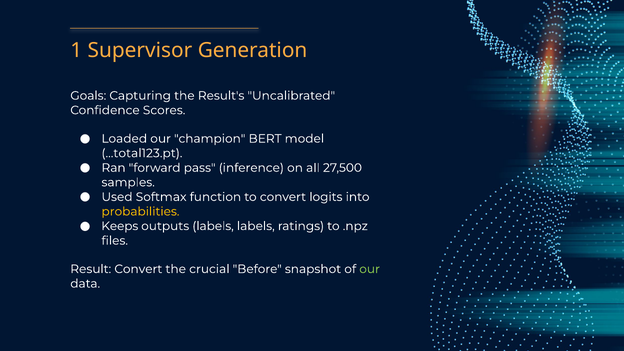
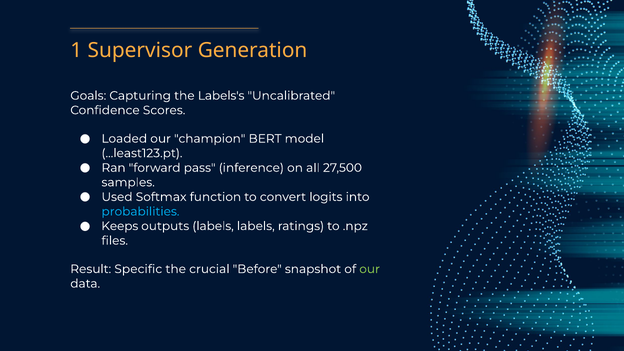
Result's: Result's -> Labels's
...total123.pt: ...total123.pt -> ...least123.pt
probabilities colour: yellow -> light blue
Result Convert: Convert -> Specific
